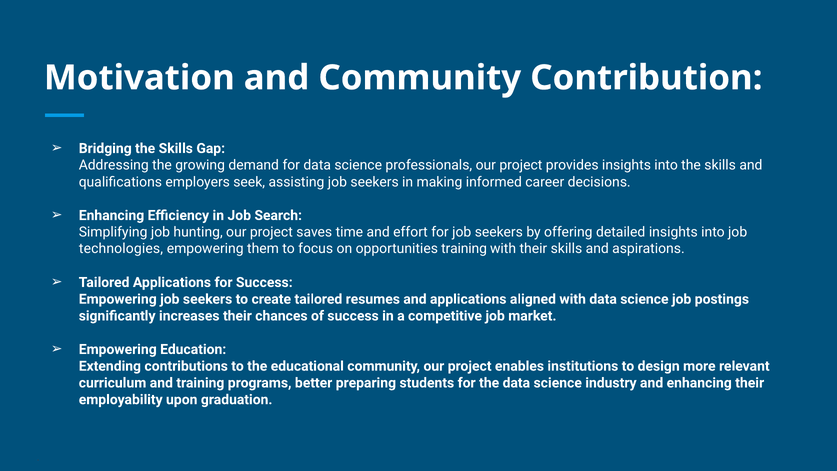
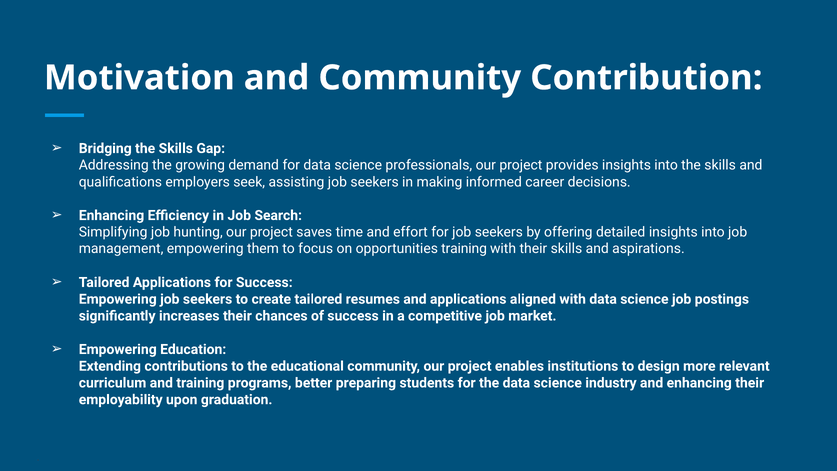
technologies: technologies -> management
